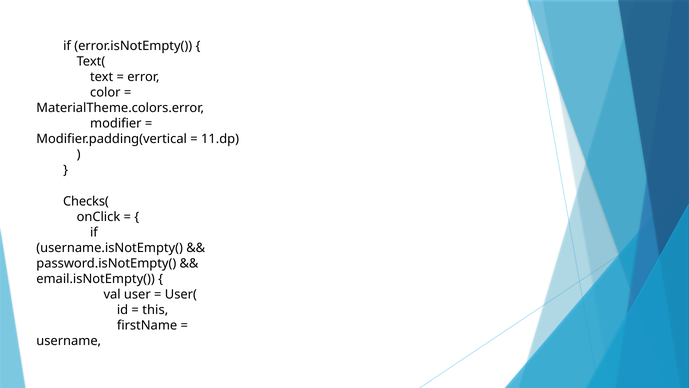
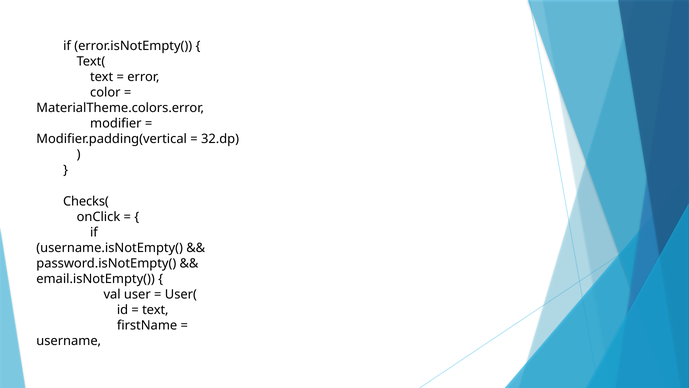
11.dp: 11.dp -> 32.dp
this at (155, 310): this -> text
